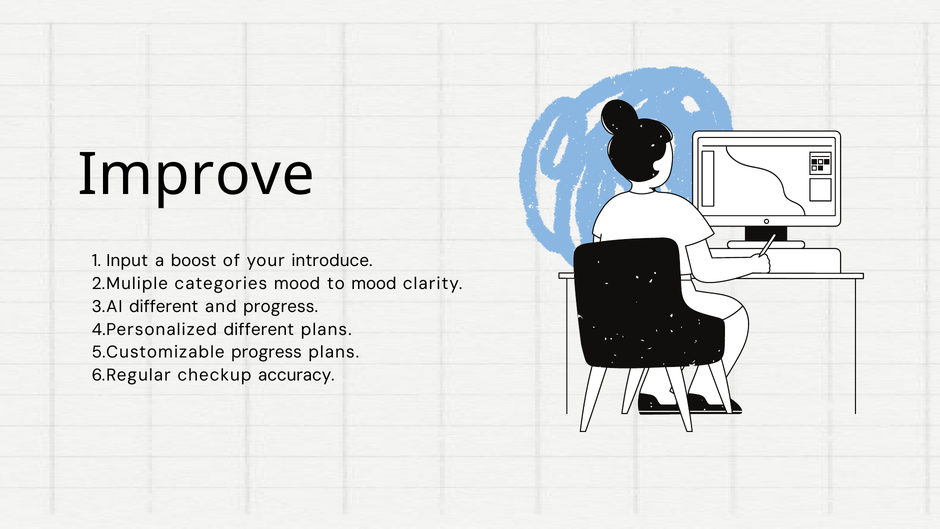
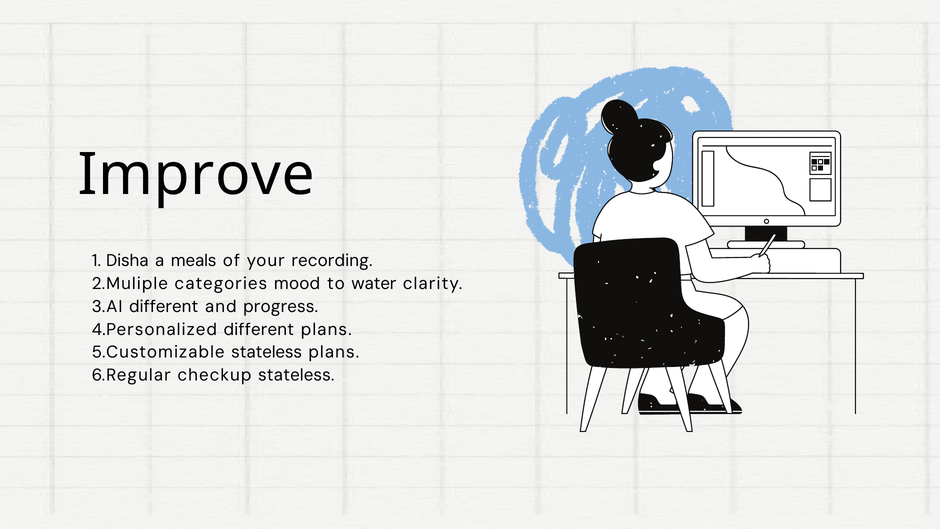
Input: Input -> Disha
boost: boost -> meals
introduce: introduce -> recording
to mood: mood -> water
progress at (267, 352): progress -> stateless
checkup accuracy: accuracy -> stateless
